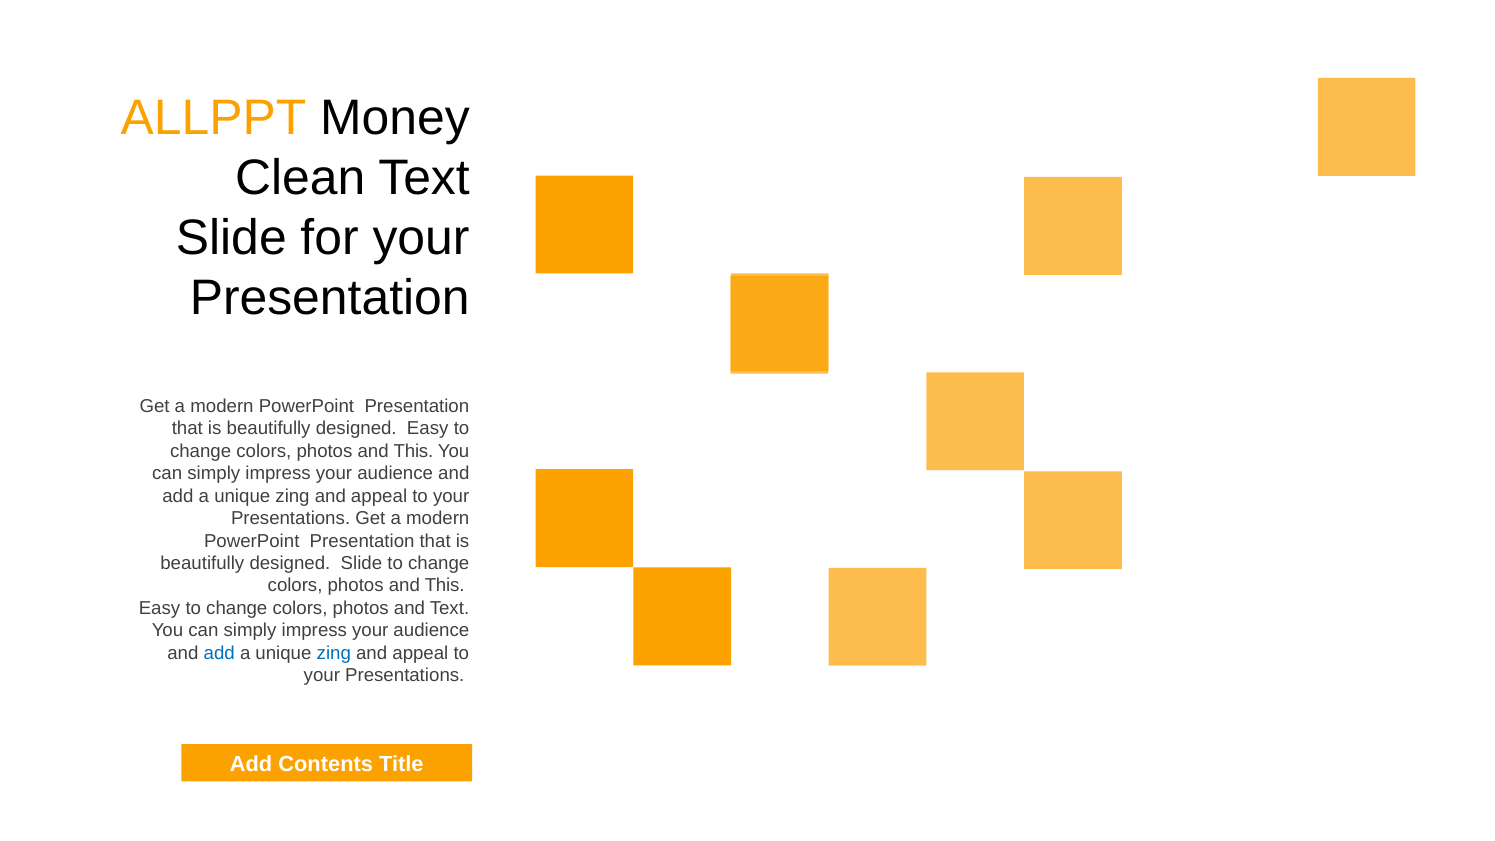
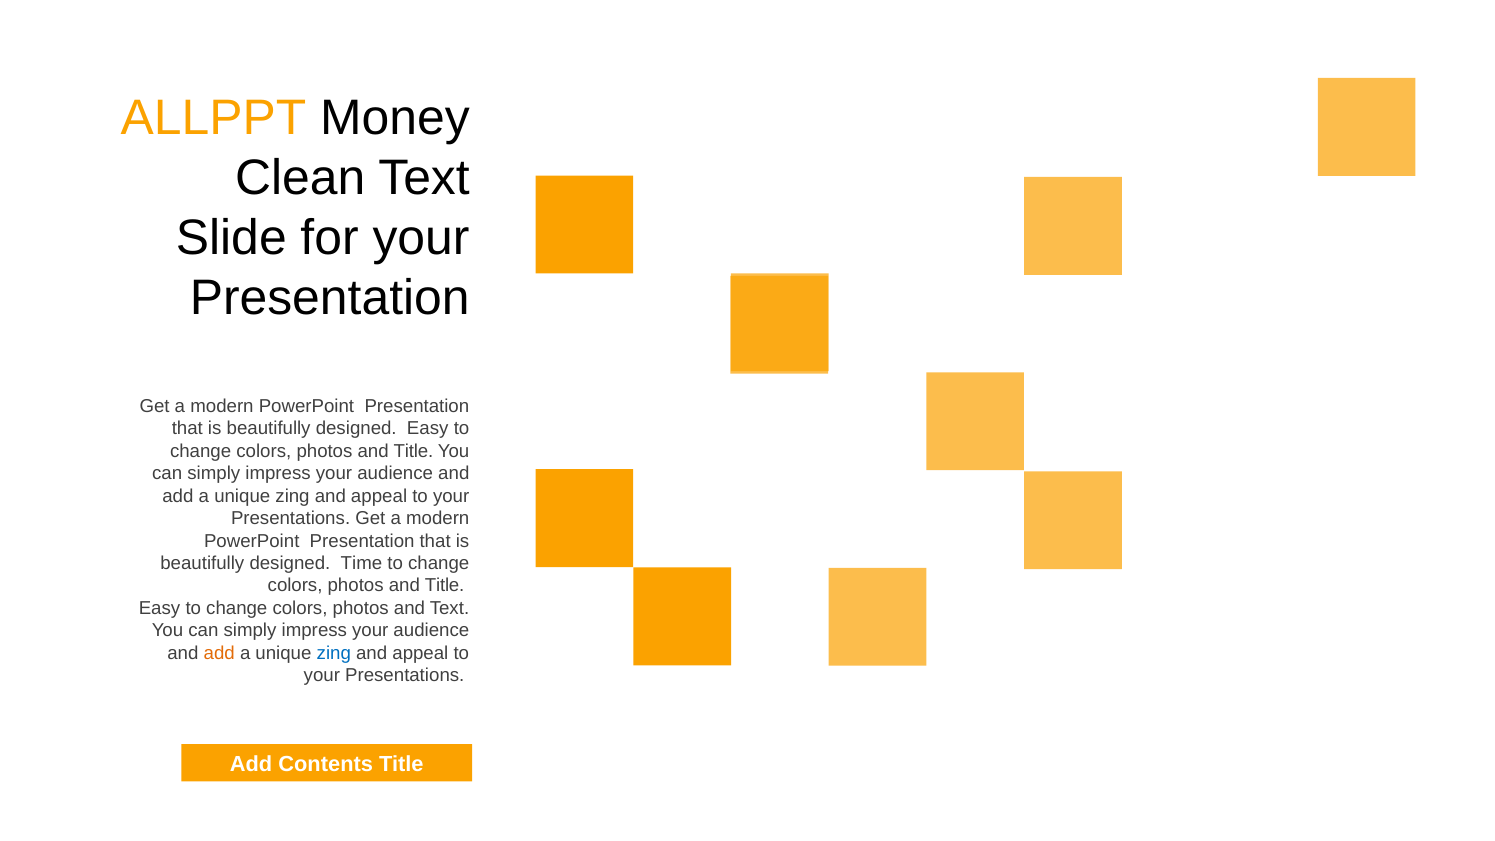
This at (413, 451): This -> Title
designed Slide: Slide -> Time
This at (445, 586): This -> Title
add at (219, 653) colour: blue -> orange
